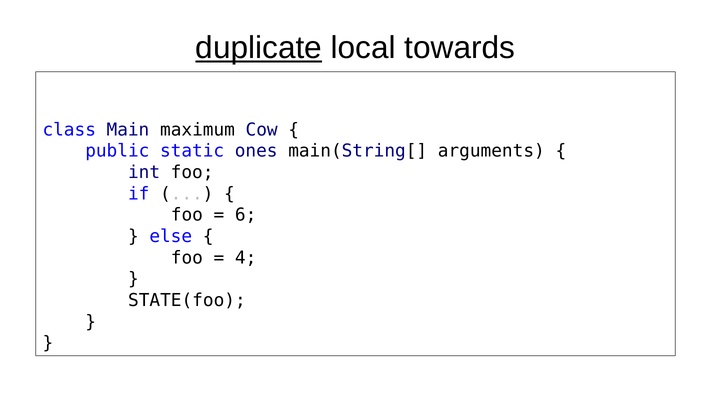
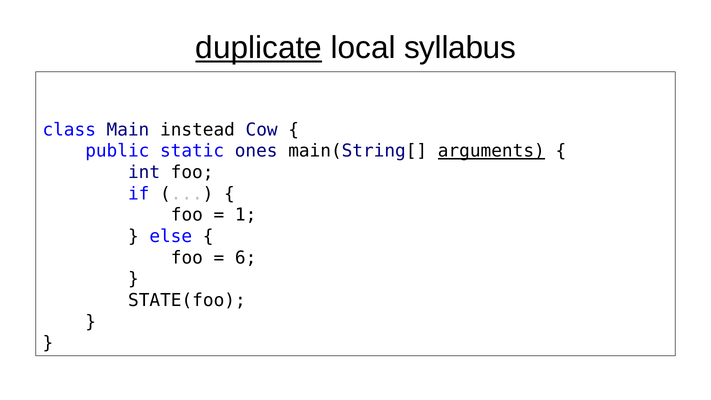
towards: towards -> syllabus
maximum: maximum -> instead
arguments underline: none -> present
6: 6 -> 1
4: 4 -> 6
